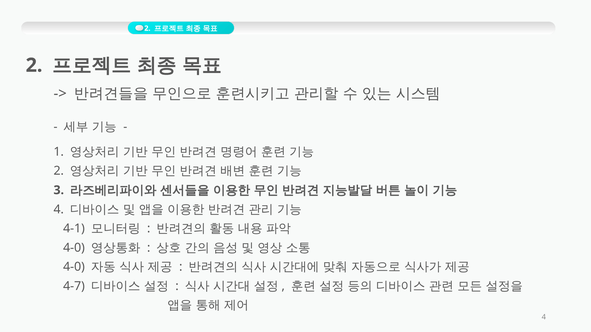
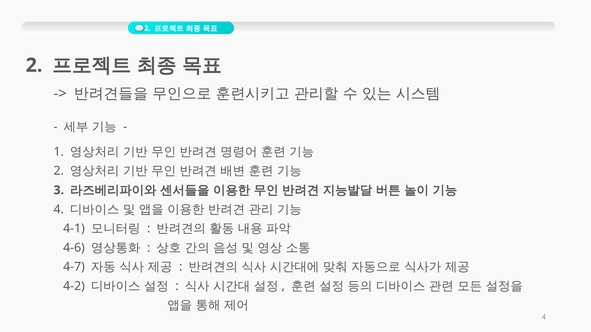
4-0 at (74, 248): 4-0 -> 4-6
4-0 at (74, 267): 4-0 -> 4-7
4-7: 4-7 -> 4-2
